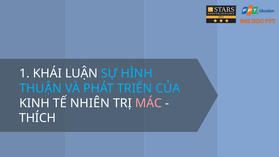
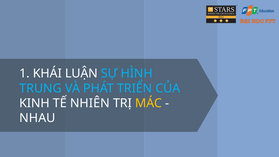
THUẬN: THUẬN -> TRUNG
MÁC colour: pink -> yellow
THÍCH: THÍCH -> NHAU
